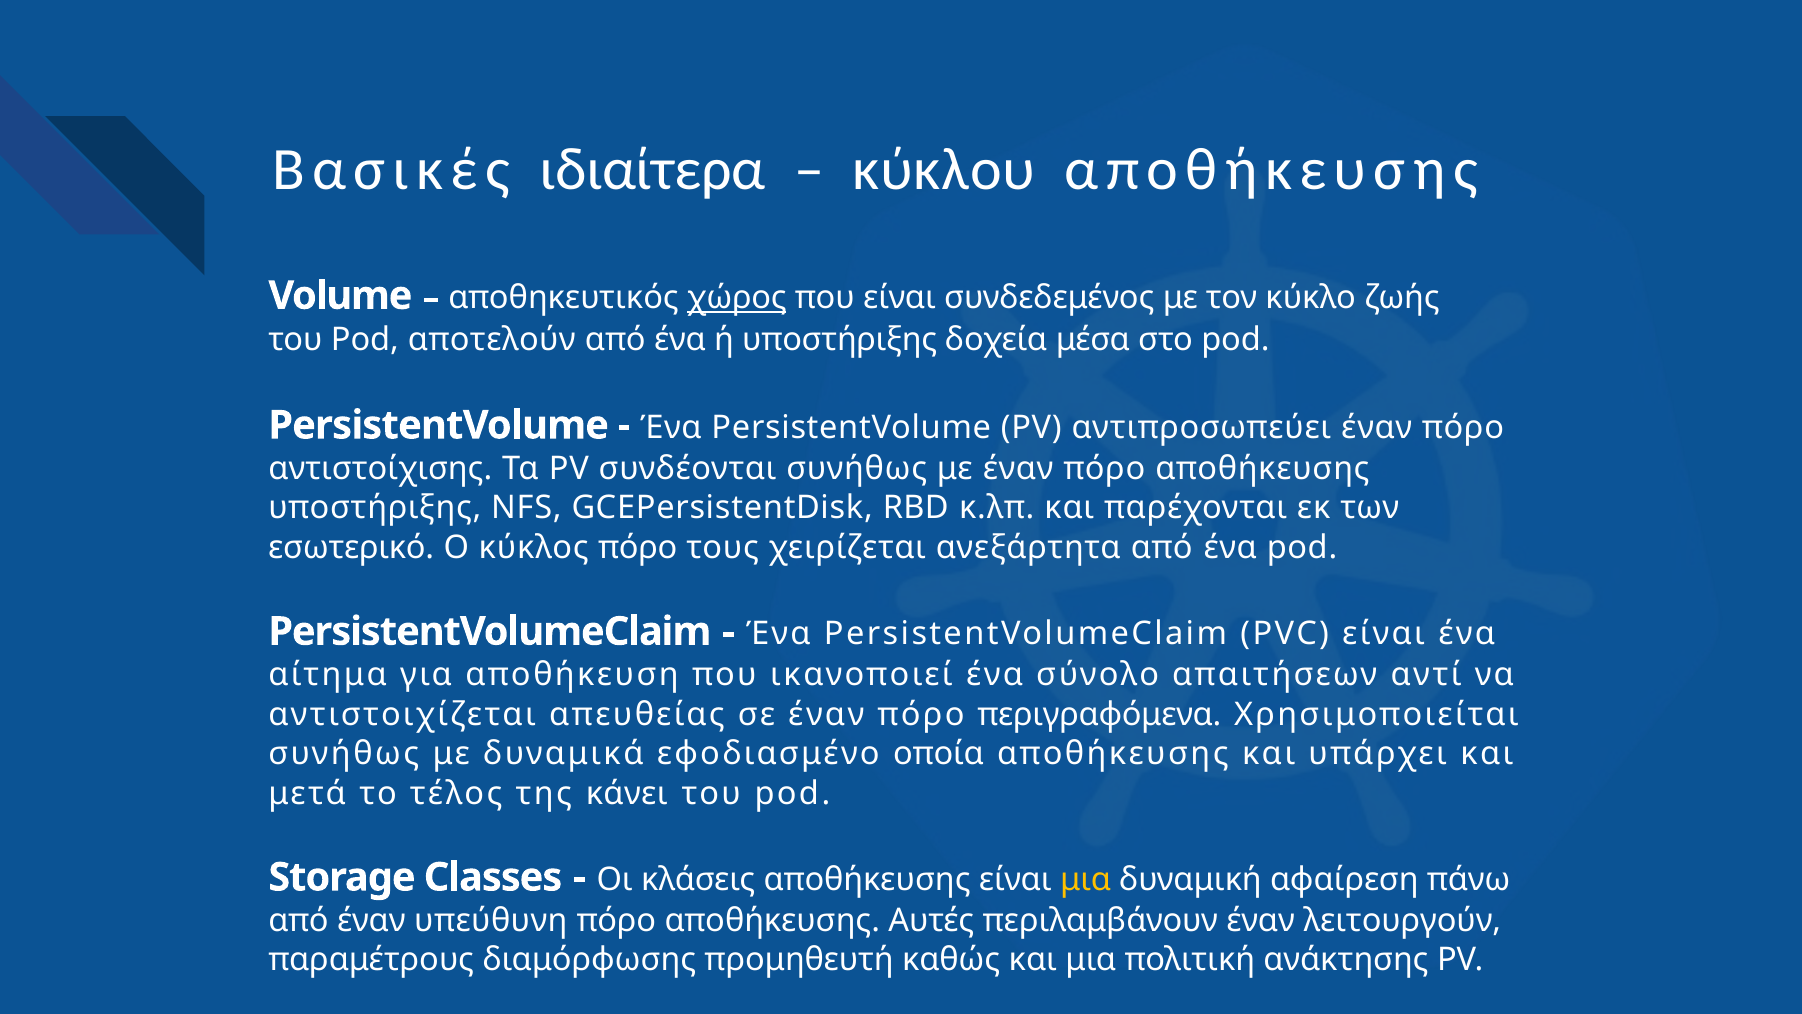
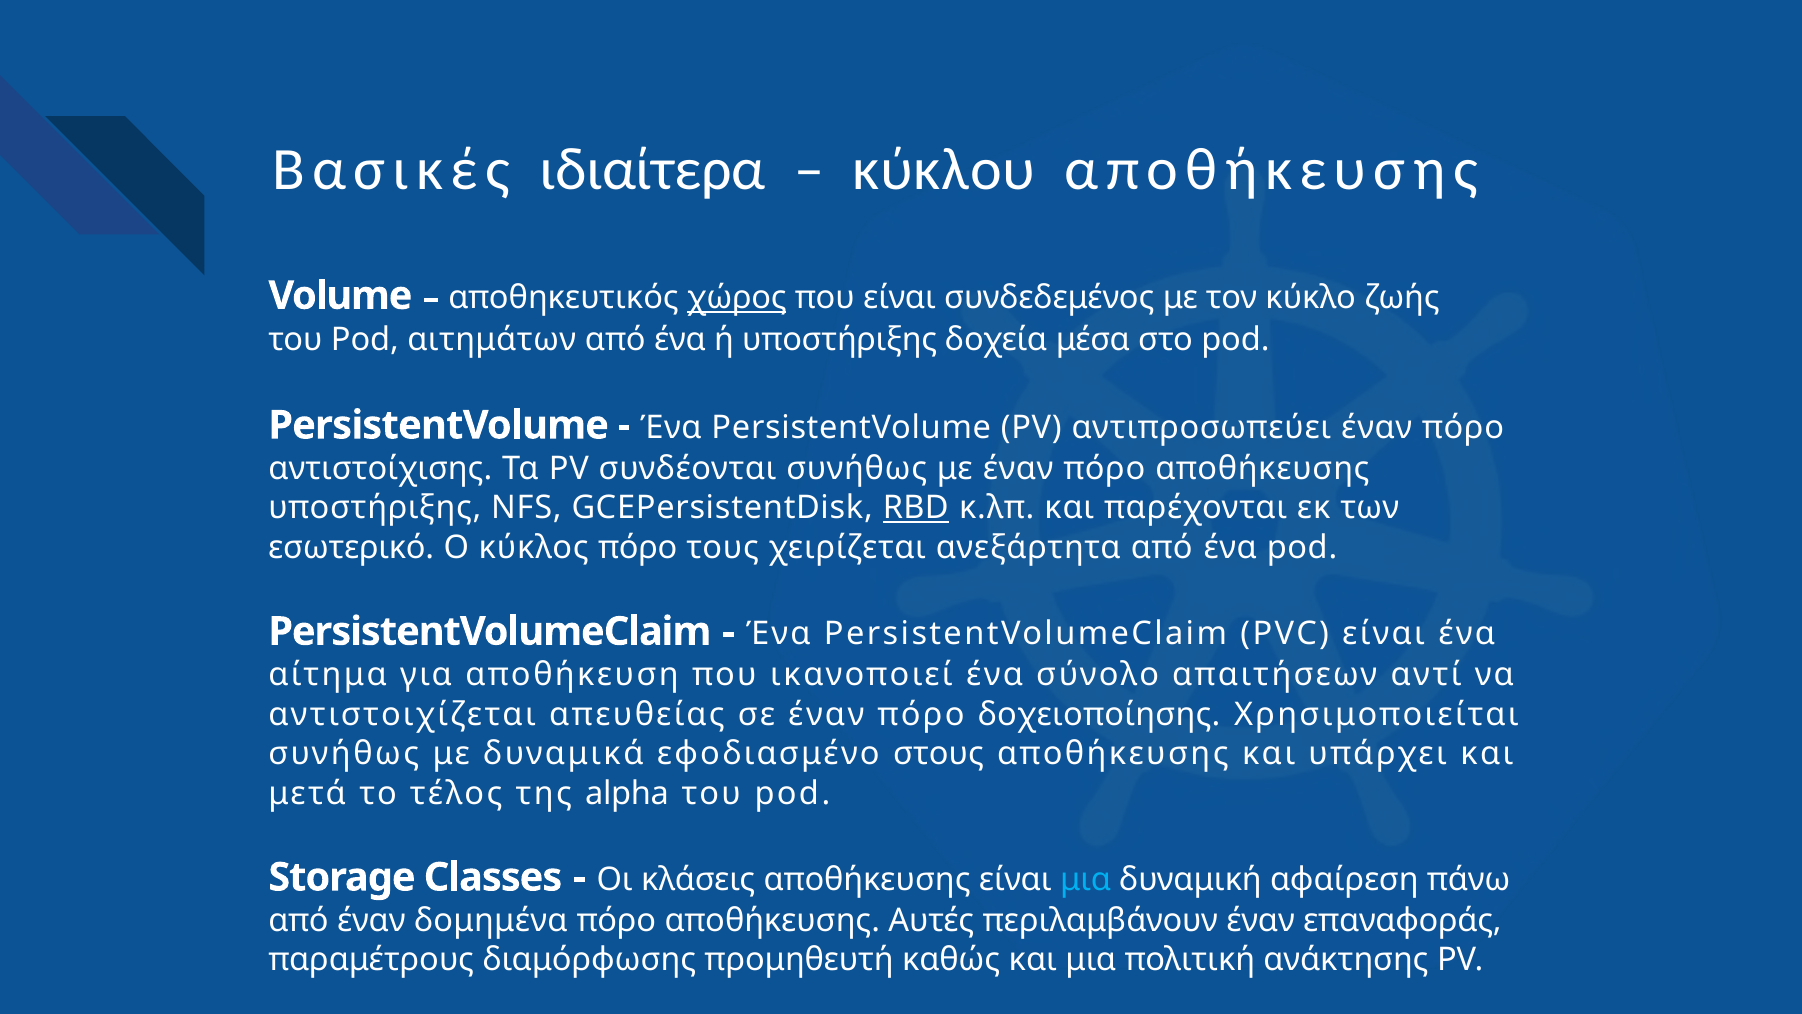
αποτελούν: αποτελούν -> αιτημάτων
RBD underline: none -> present
περιγραφόμενα: περιγραφόμενα -> δοχειοποίησης
οποία: οποία -> στους
κάνει: κάνει -> alpha
μια at (1086, 880) colour: yellow -> light blue
υπεύθυνη: υπεύθυνη -> δομημένα
λειτουργούν: λειτουργούν -> επαναφοράς
